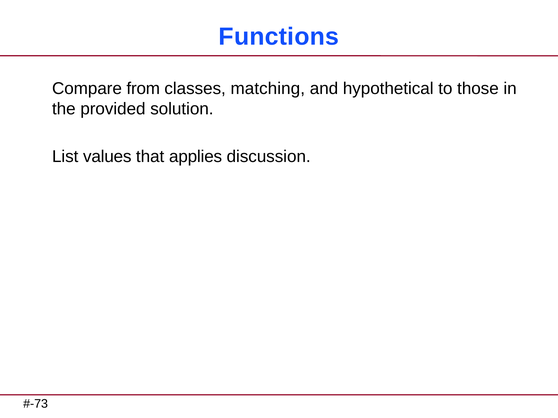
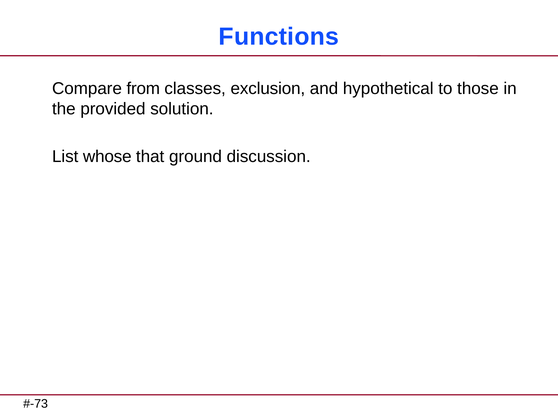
matching: matching -> exclusion
values: values -> whose
applies: applies -> ground
